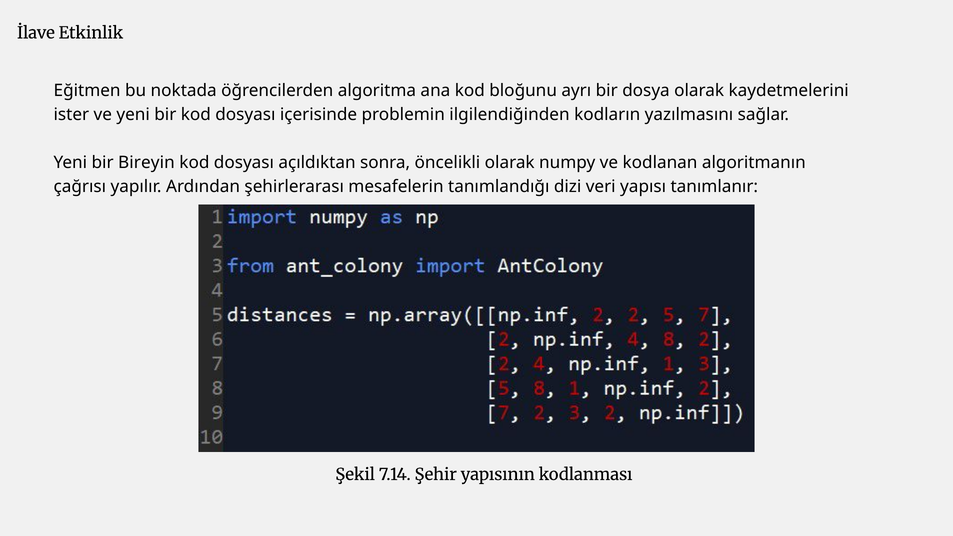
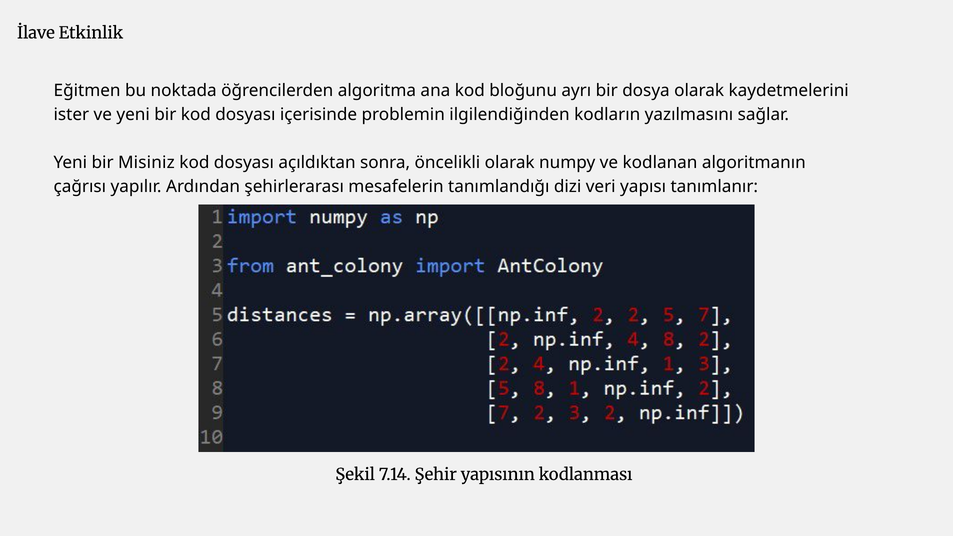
Bireyin: Bireyin -> Misiniz
